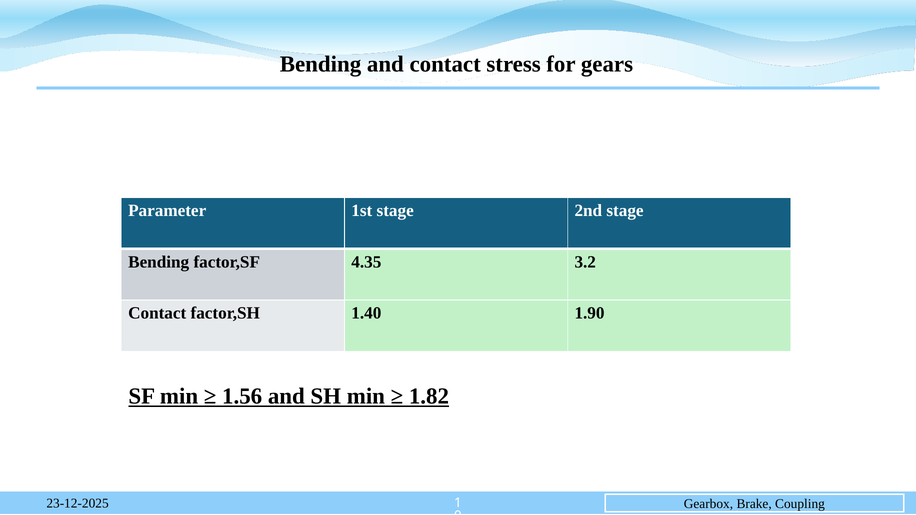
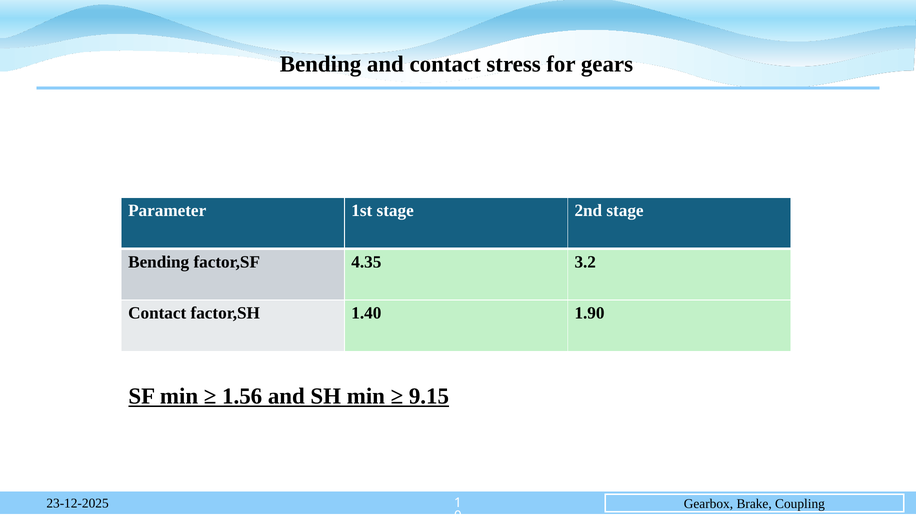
1.82: 1.82 -> 9.15
